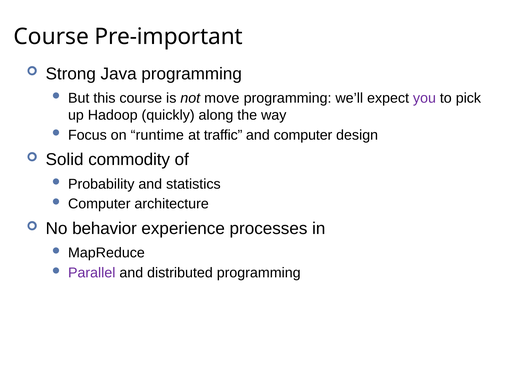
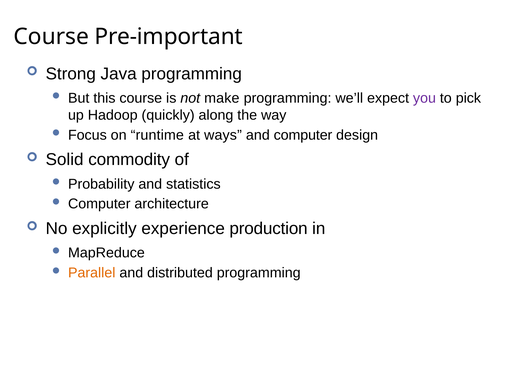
move: move -> make
traffic: traffic -> ways
behavior: behavior -> explicitly
processes: processes -> production
Parallel colour: purple -> orange
